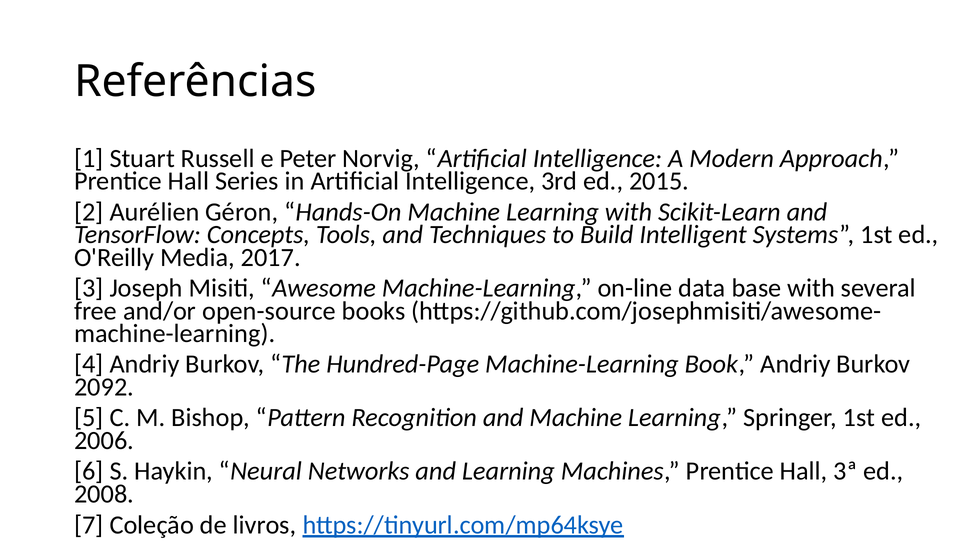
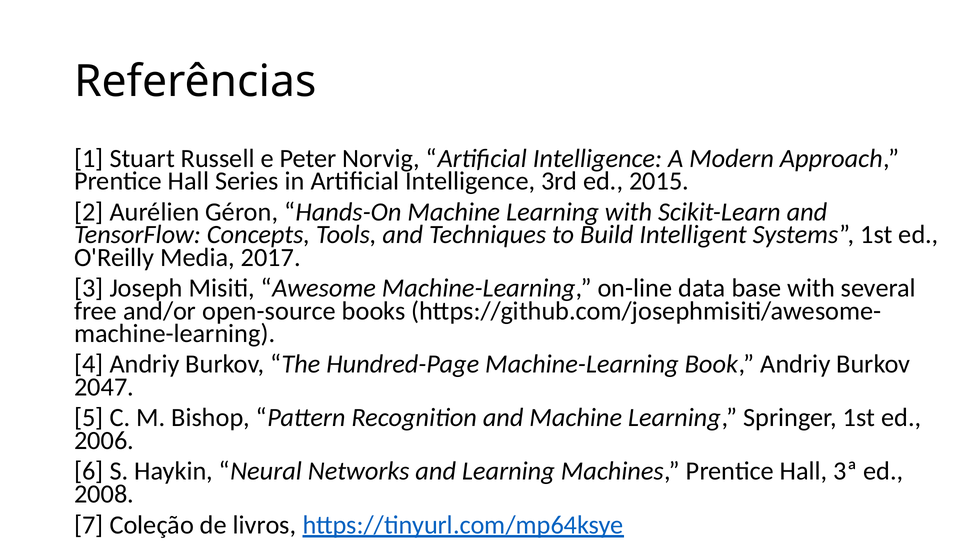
2092: 2092 -> 2047
